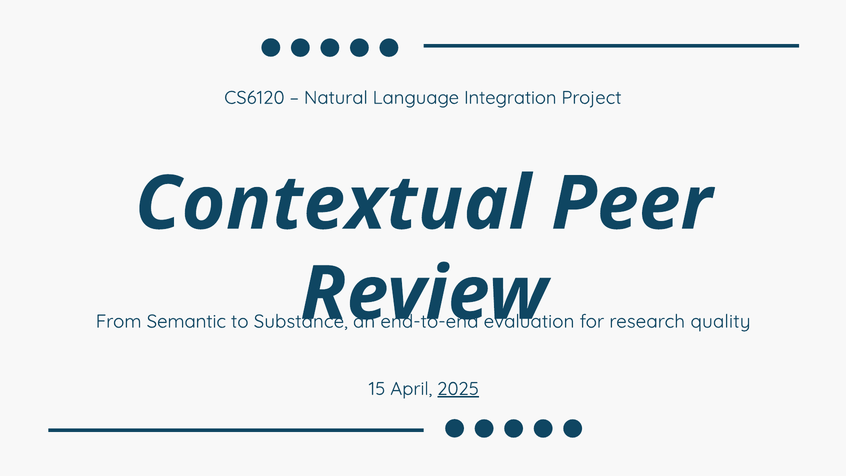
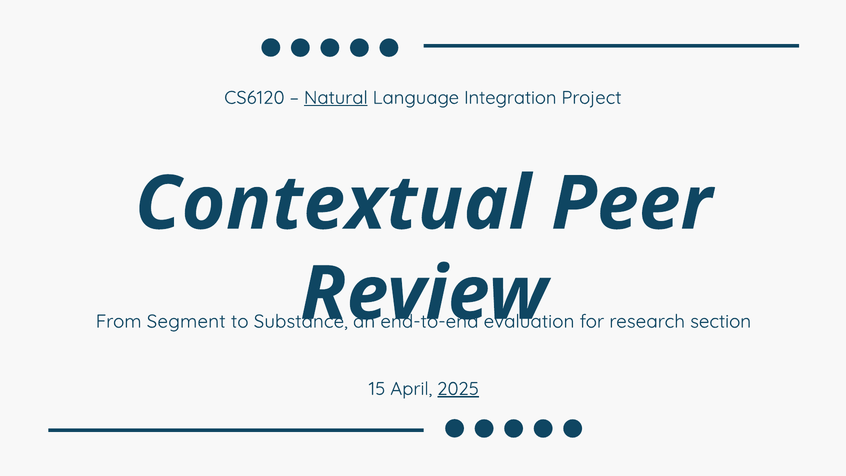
Natural underline: none -> present
Semantic: Semantic -> Segment
quality: quality -> section
